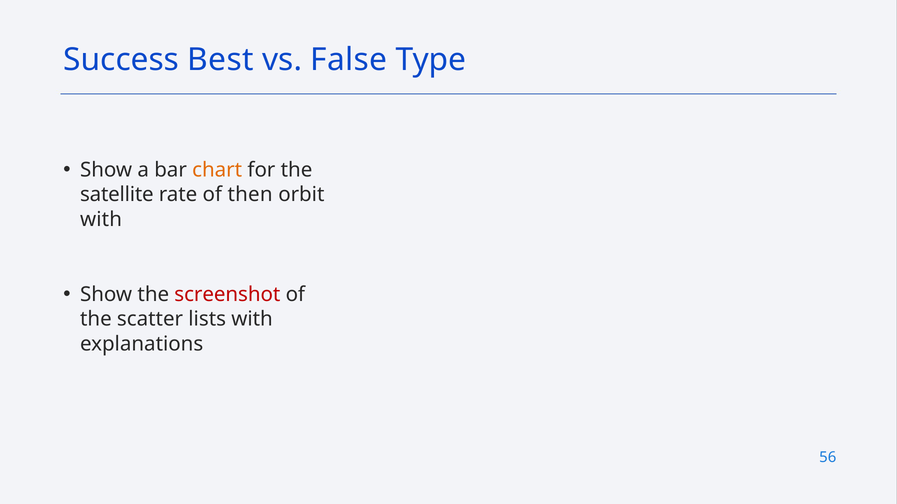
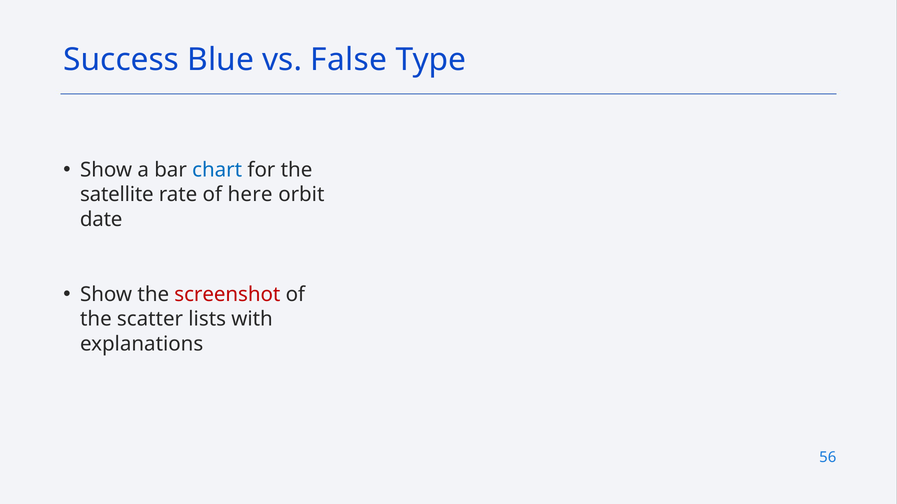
Best: Best -> Blue
chart colour: orange -> blue
then: then -> here
with at (101, 220): with -> date
